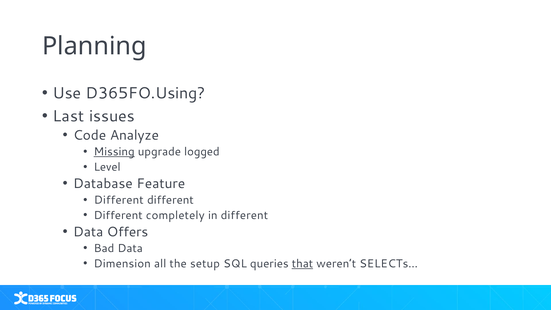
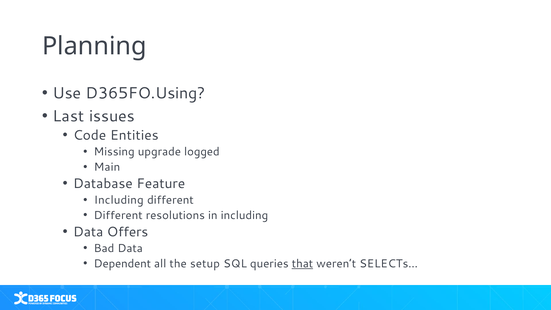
Analyze: Analyze -> Entities
Missing underline: present -> none
Level: Level -> Main
Different at (119, 200): Different -> Including
completely: completely -> resolutions
in different: different -> including
Dimension: Dimension -> Dependent
